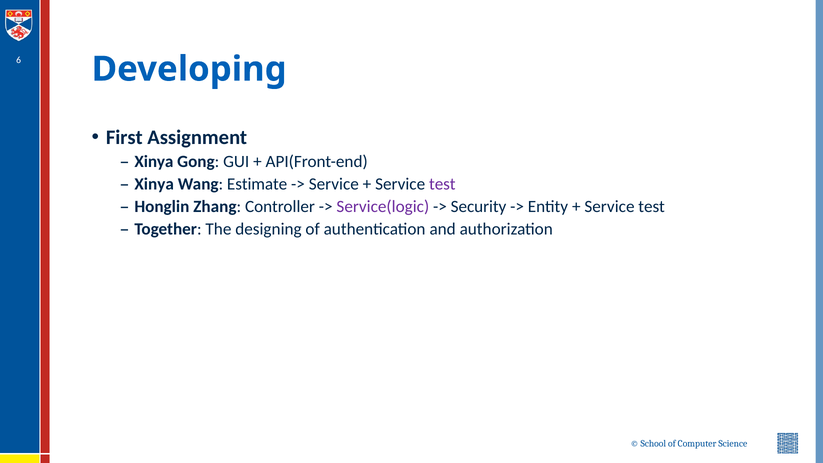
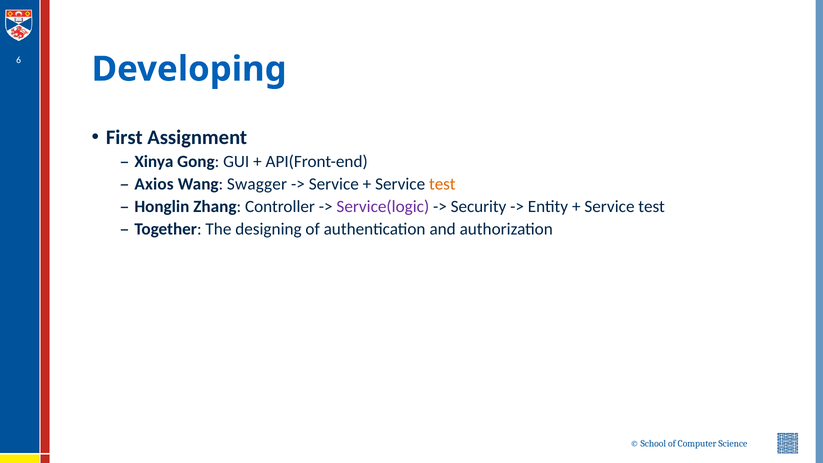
Xinya at (154, 184): Xinya -> Axios
Estimate: Estimate -> Swagger
test at (442, 184) colour: purple -> orange
